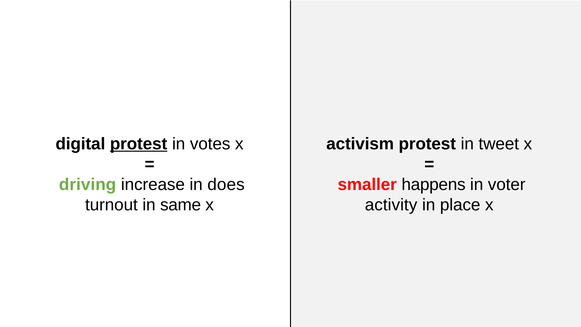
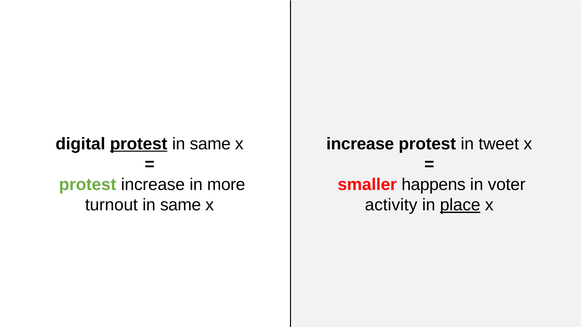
votes at (210, 144): votes -> same
activism at (360, 144): activism -> increase
driving at (88, 185): driving -> protest
does: does -> more
place underline: none -> present
